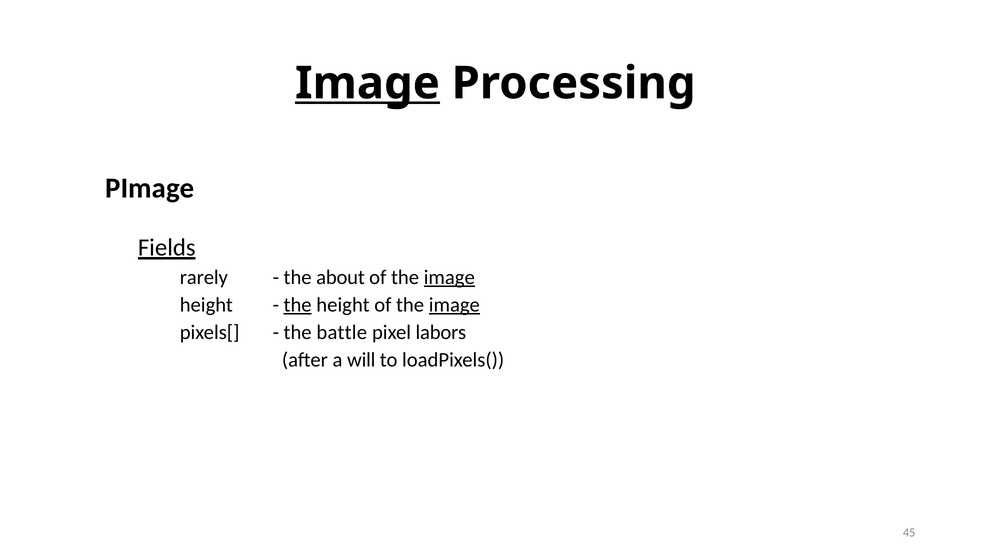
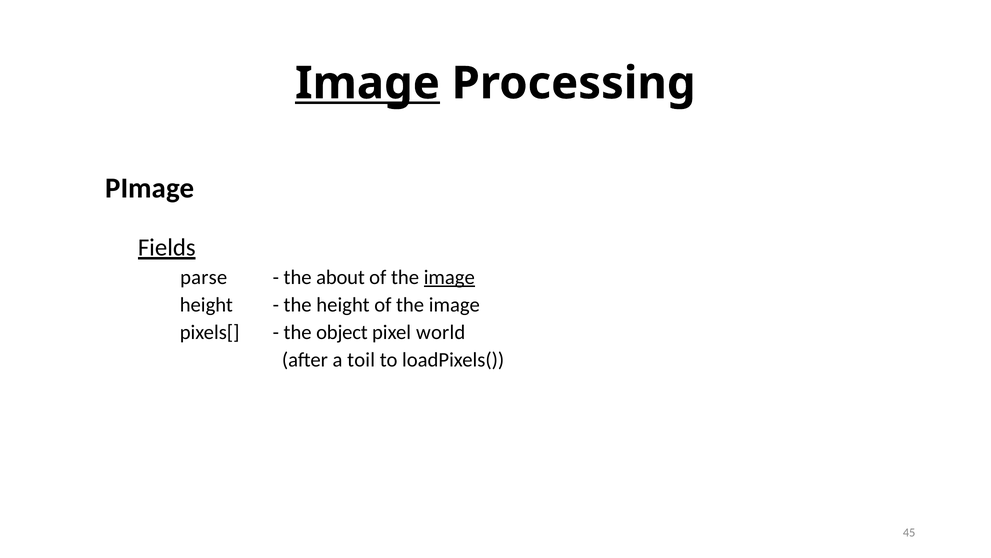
rarely: rarely -> parse
the at (298, 305) underline: present -> none
image at (454, 305) underline: present -> none
battle: battle -> object
labors: labors -> world
will: will -> toil
